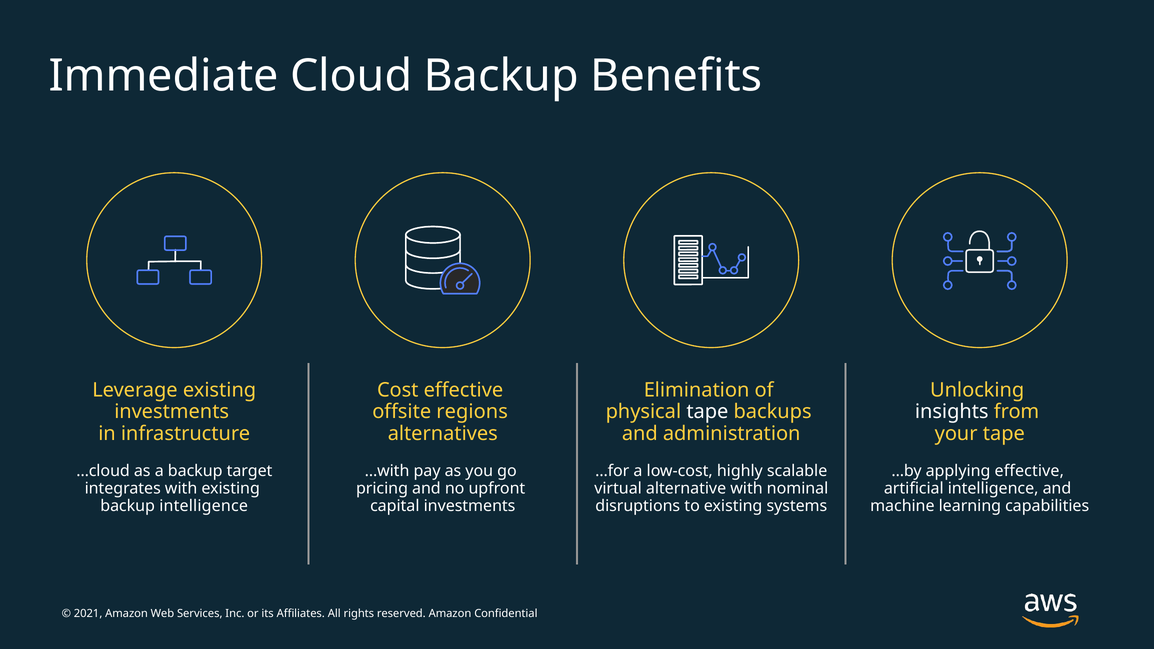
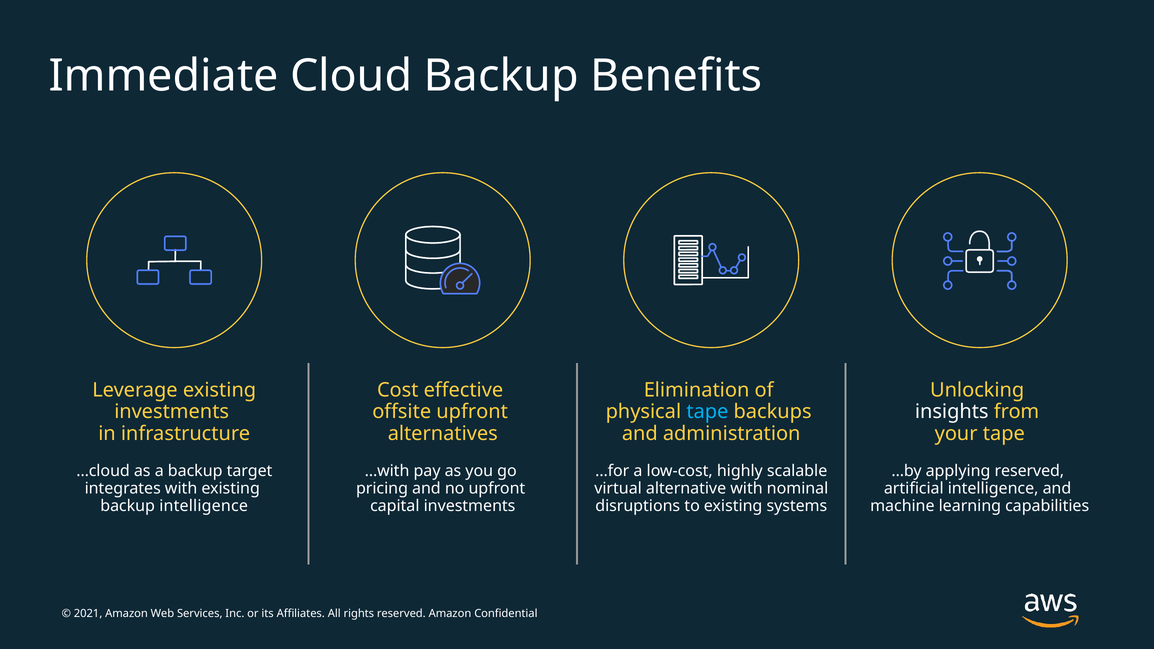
offsite regions: regions -> upfront
tape at (707, 412) colour: white -> light blue
applying effective: effective -> reserved
